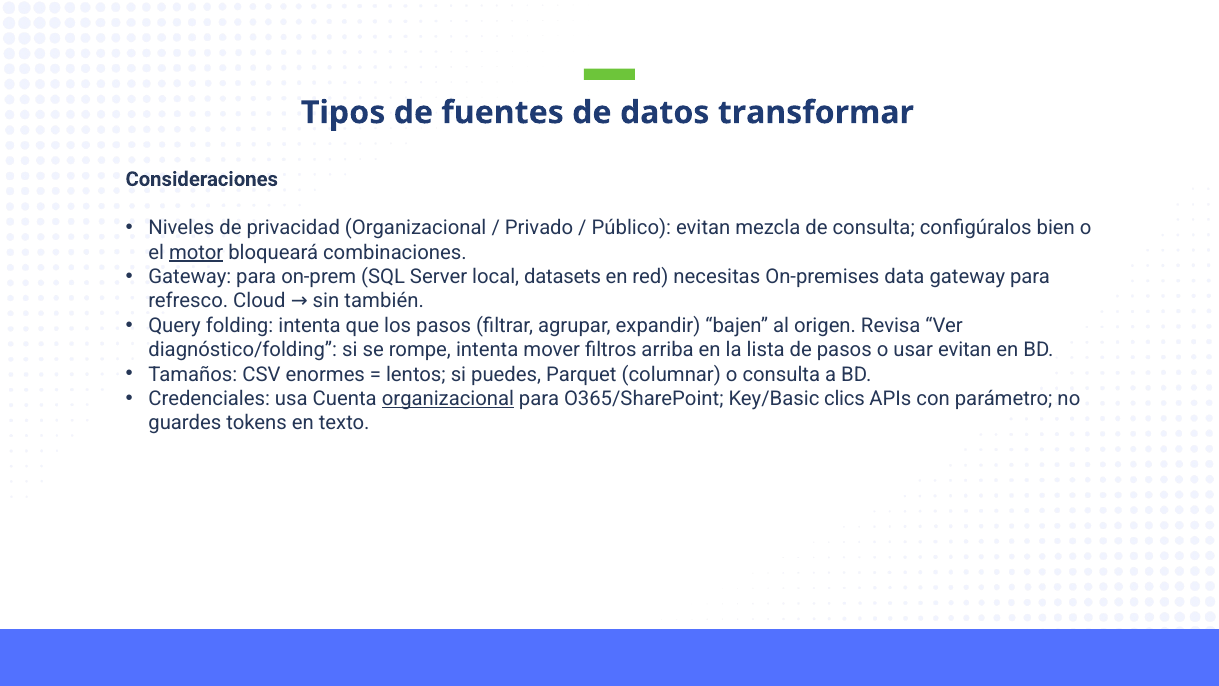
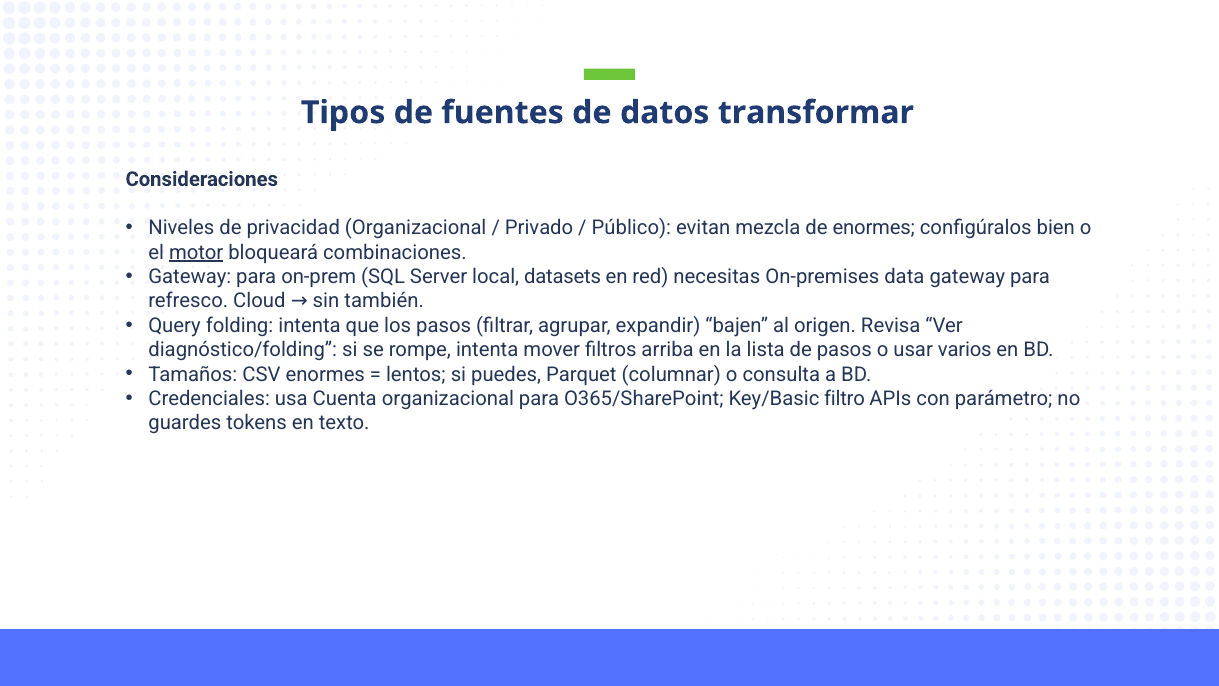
de consulta: consulta -> enormes
usar evitan: evitan -> varios
organizacional at (448, 399) underline: present -> none
clics: clics -> filtro
